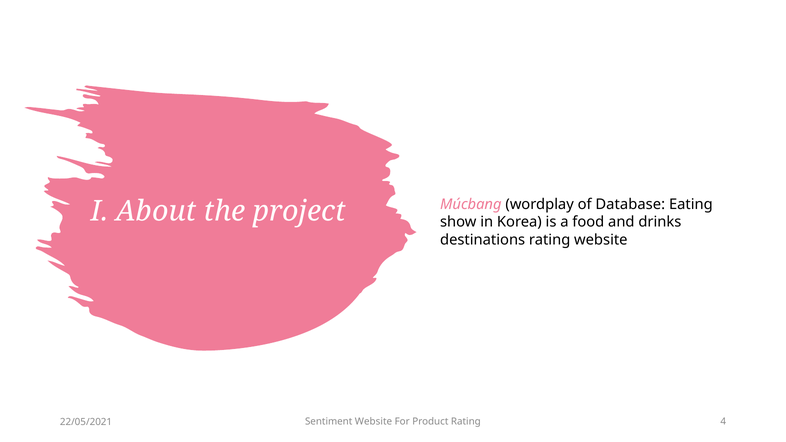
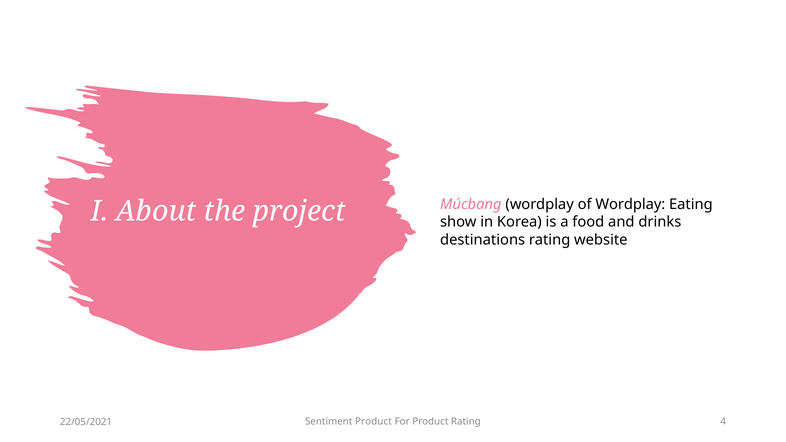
of Database: Database -> Wordplay
Sentiment Website: Website -> Product
